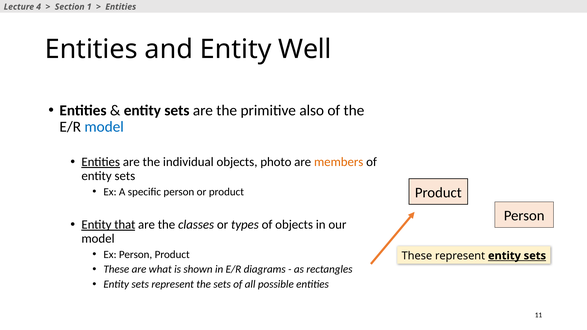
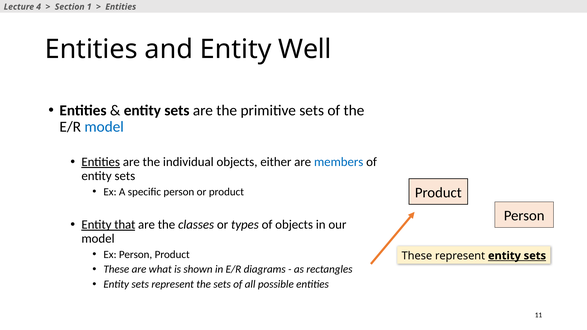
primitive also: also -> sets
photo: photo -> either
members colour: orange -> blue
